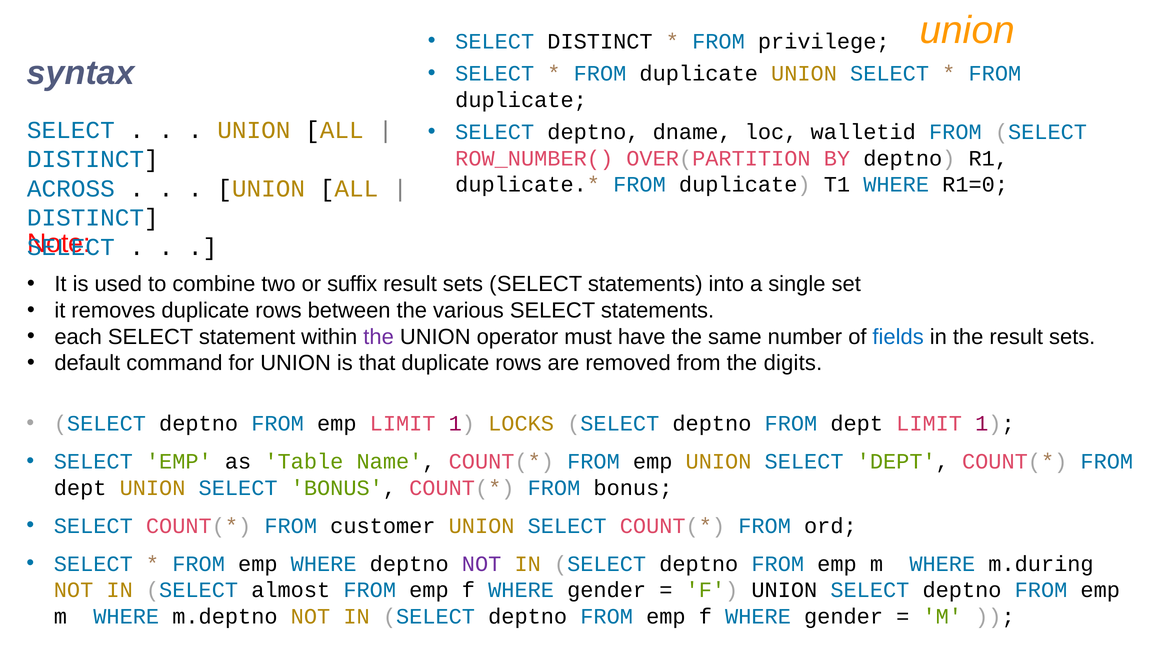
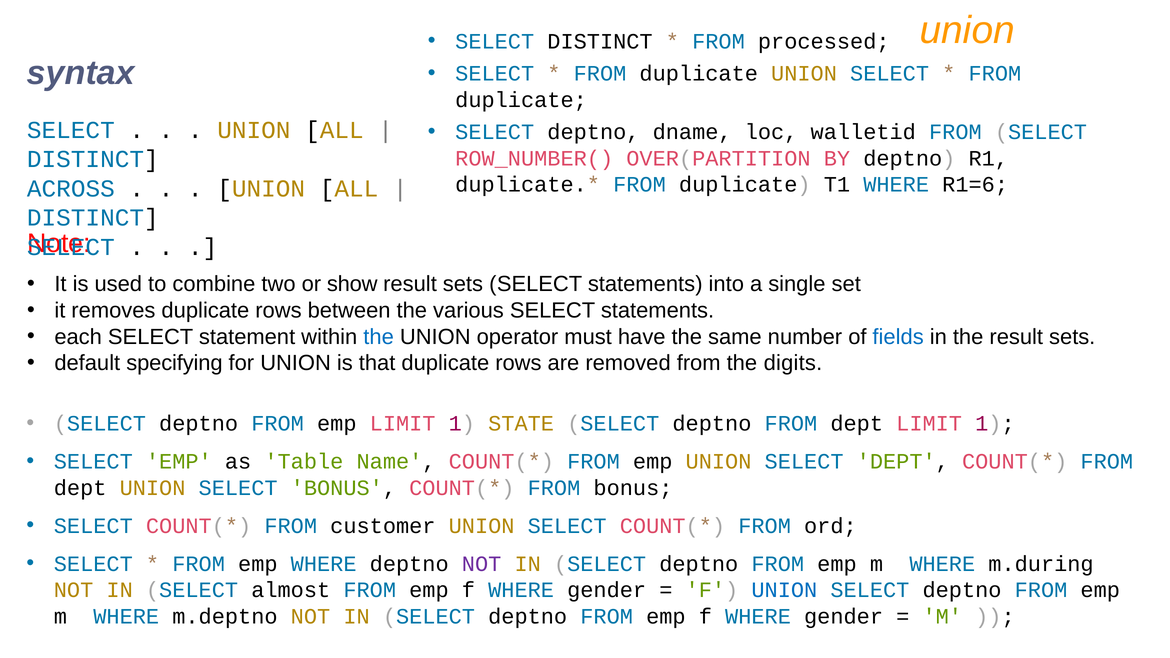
privilege: privilege -> processed
R1=0: R1=0 -> R1=6
suffix: suffix -> show
the at (379, 337) colour: purple -> blue
command: command -> specifying
LOCKS: LOCKS -> STATE
UNION at (784, 590) colour: black -> blue
